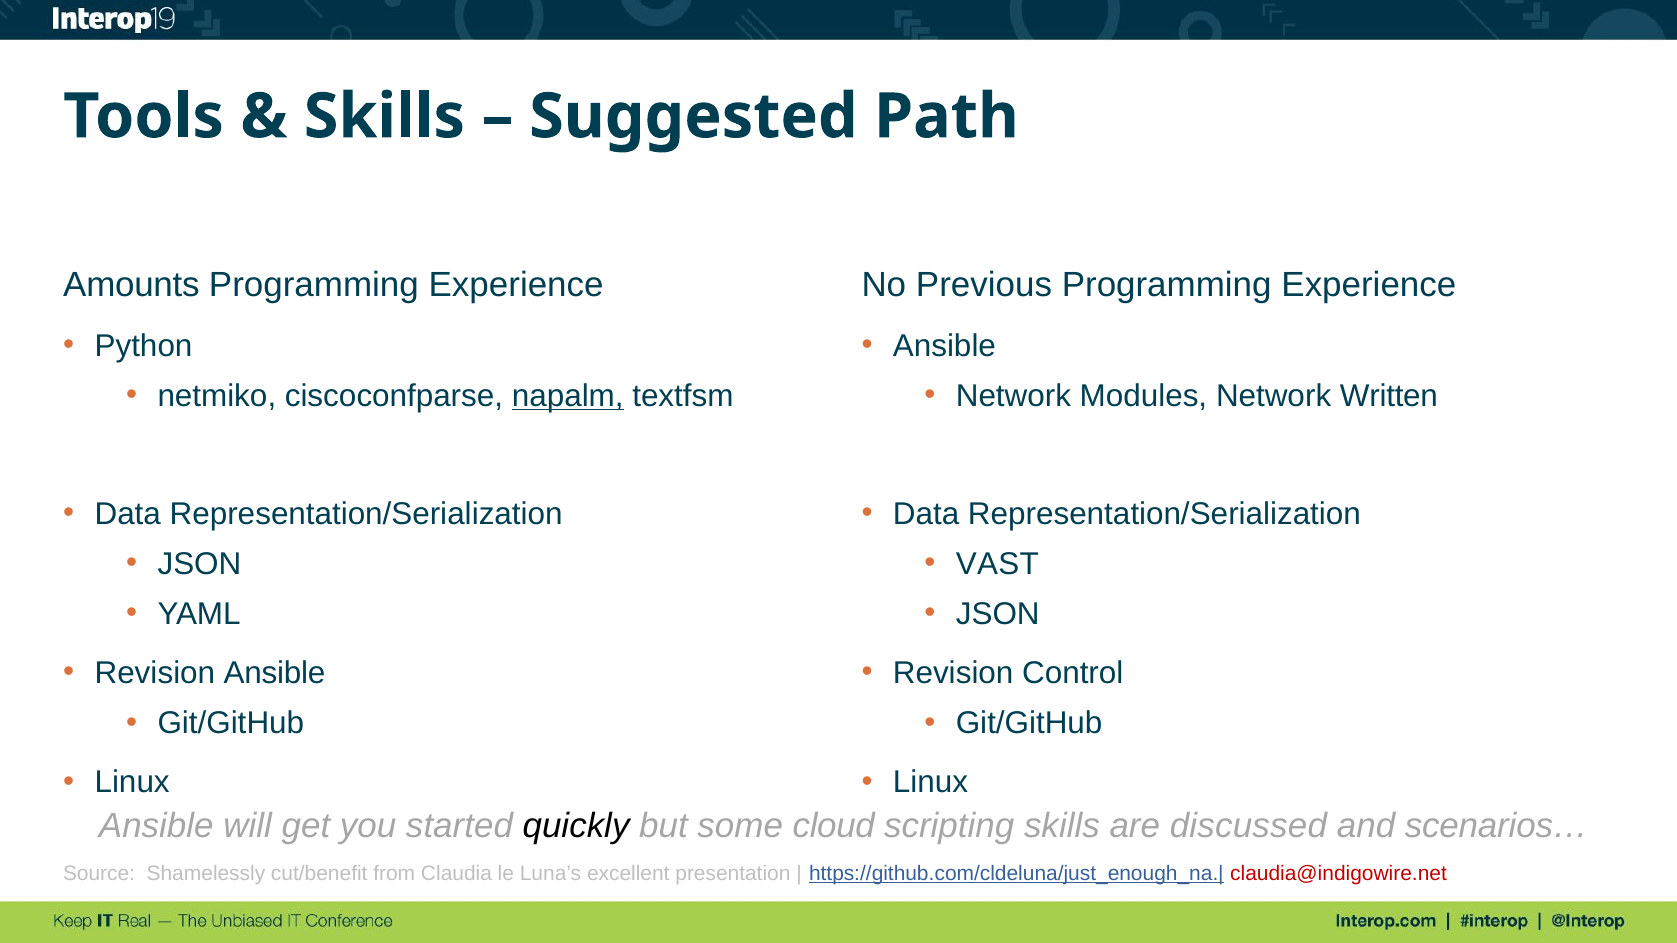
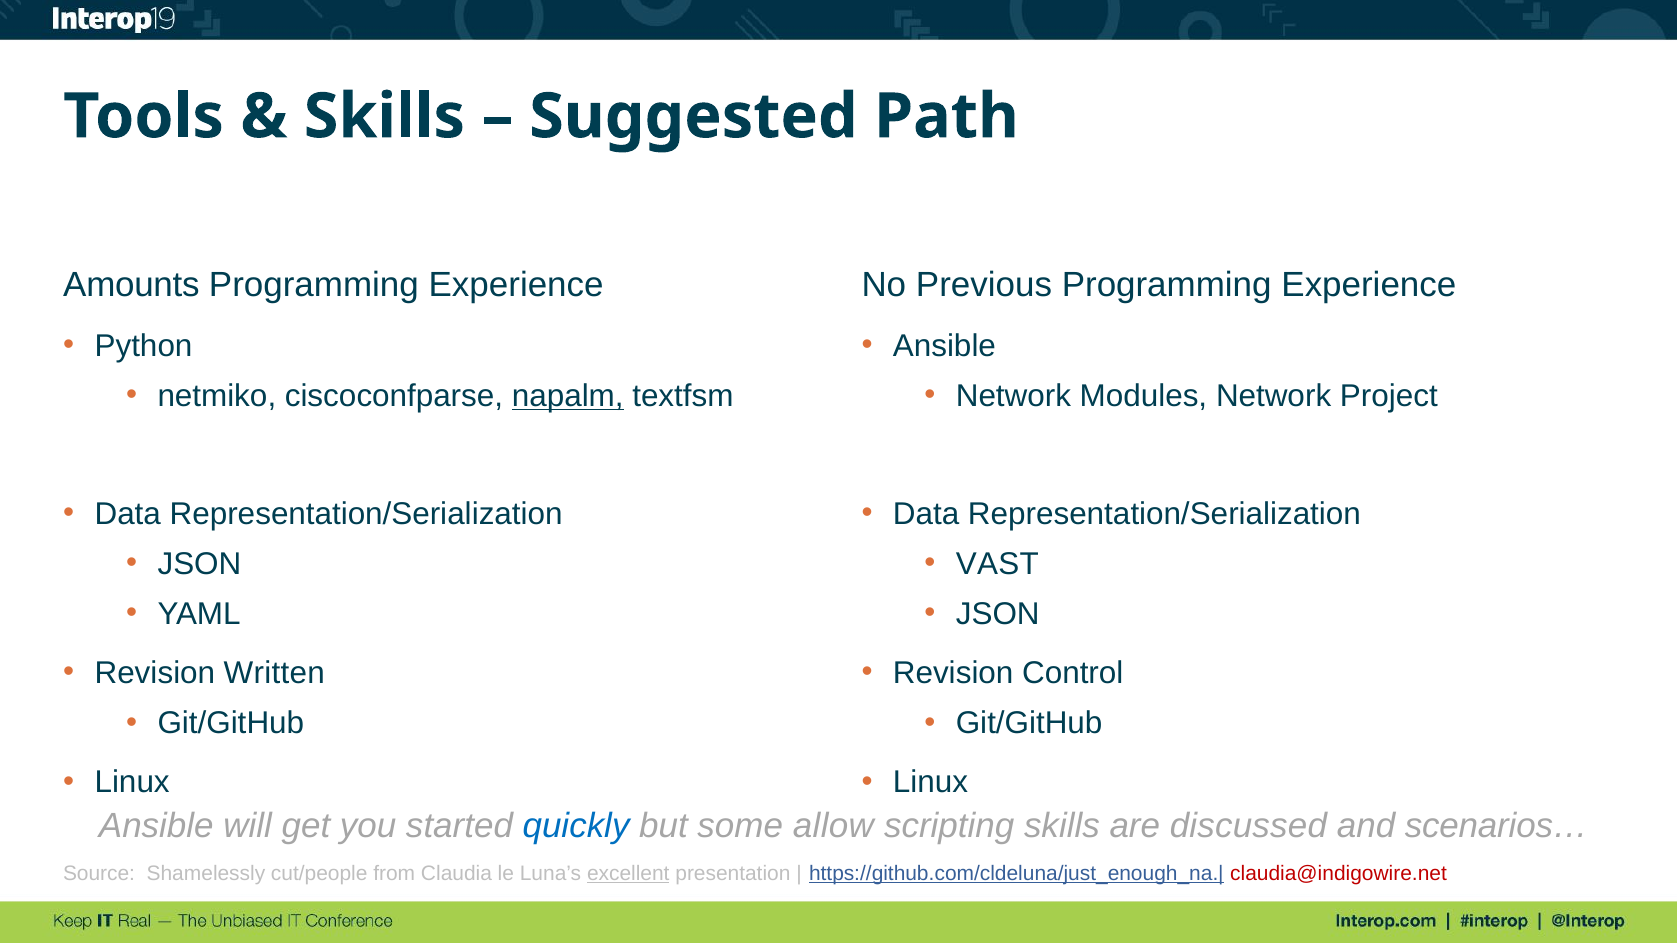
Written: Written -> Project
Revision Ansible: Ansible -> Written
quickly colour: black -> blue
cloud: cloud -> allow
cut/benefit: cut/benefit -> cut/people
excellent underline: none -> present
